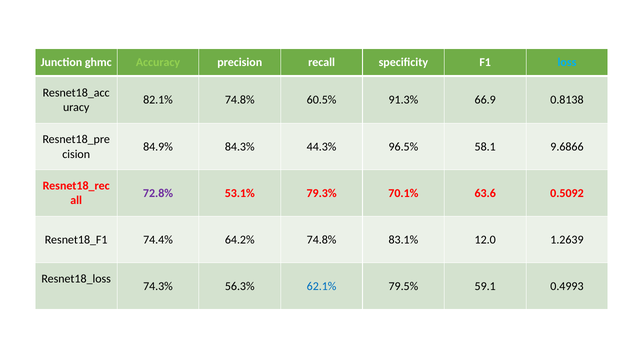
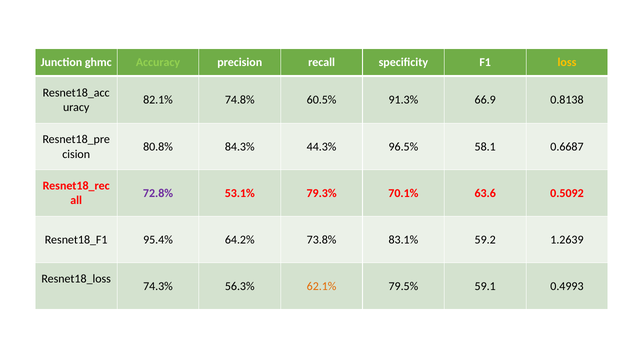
loss colour: light blue -> yellow
84.9%: 84.9% -> 80.8%
9.6866: 9.6866 -> 0.6687
74.4%: 74.4% -> 95.4%
64.2% 74.8%: 74.8% -> 73.8%
12.0: 12.0 -> 59.2
62.1% colour: blue -> orange
